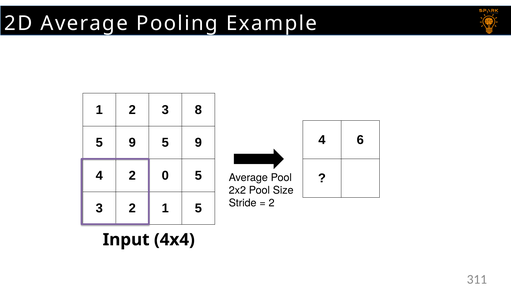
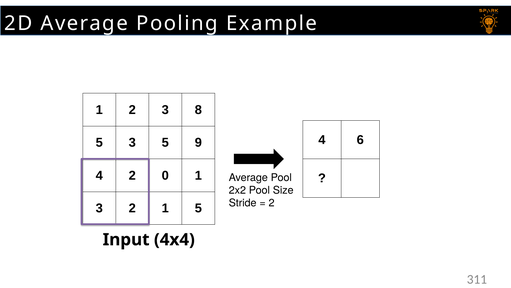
9 at (132, 142): 9 -> 3
0 5: 5 -> 1
